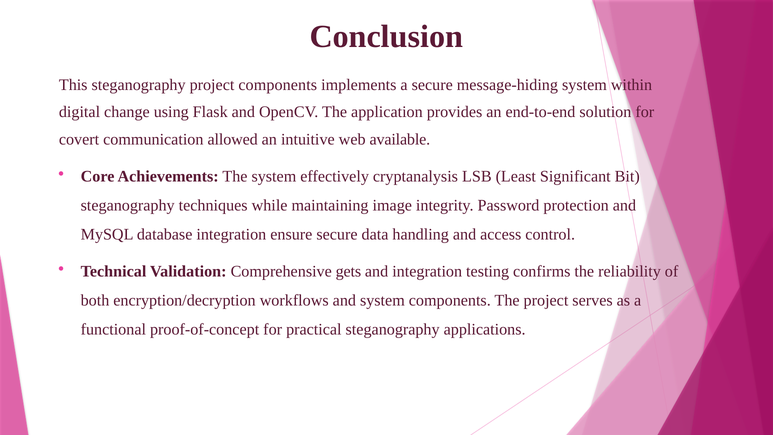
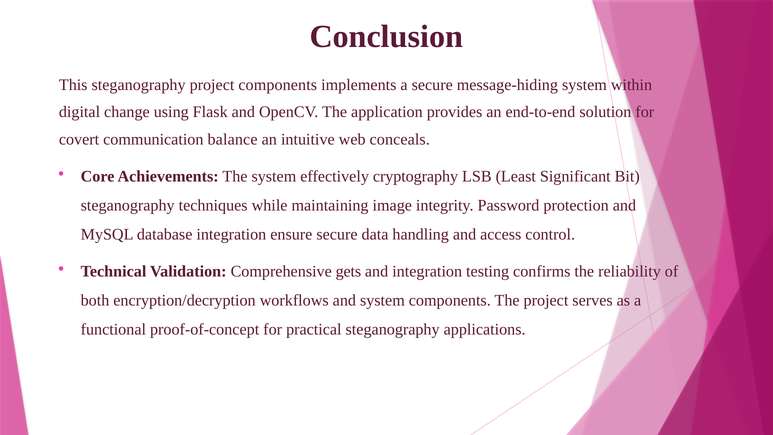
allowed: allowed -> balance
available: available -> conceals
cryptanalysis: cryptanalysis -> cryptography
